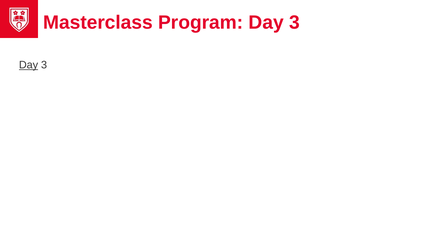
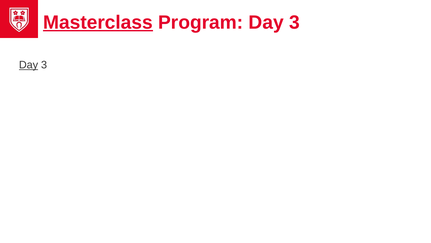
Masterclass underline: none -> present
